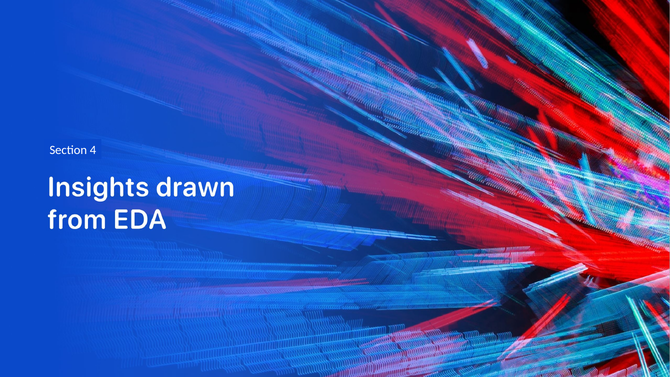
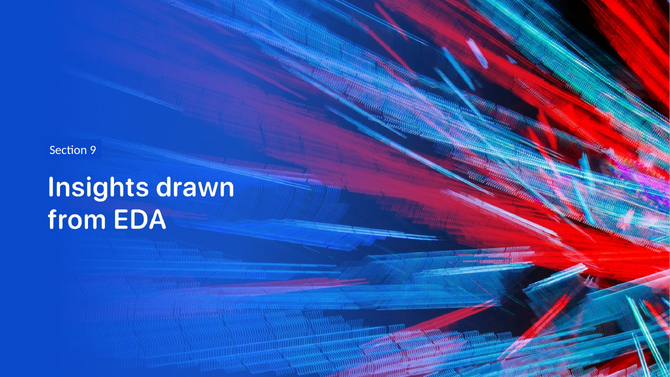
4: 4 -> 9
